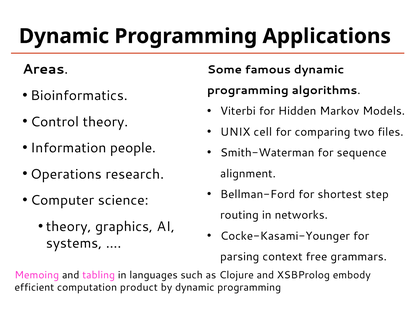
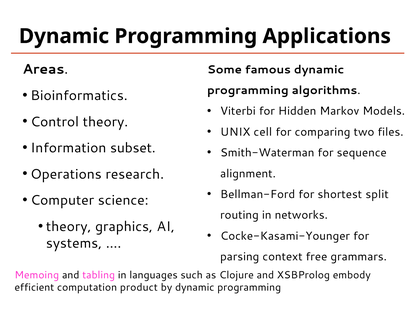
people: people -> subset
step: step -> split
